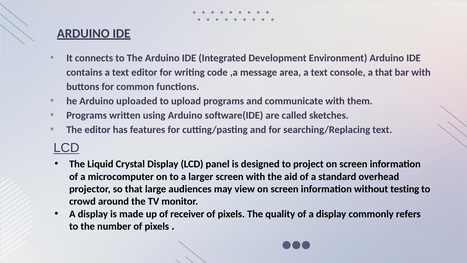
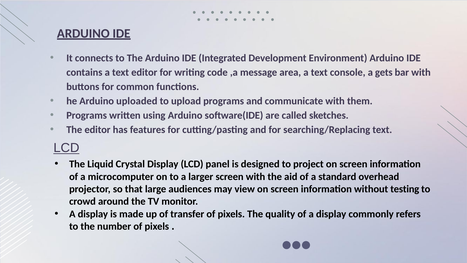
a that: that -> gets
receiver: receiver -> transfer
